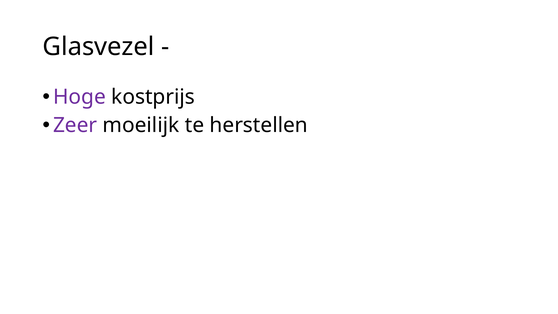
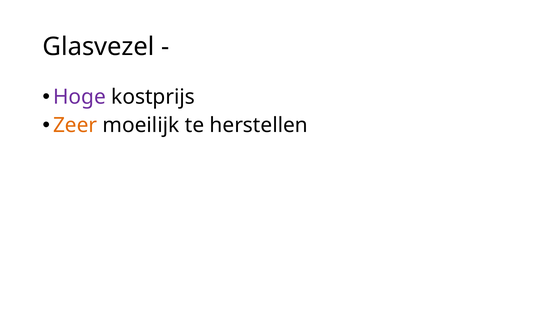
Zeer colour: purple -> orange
